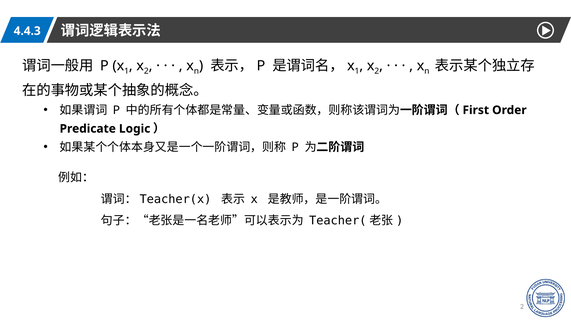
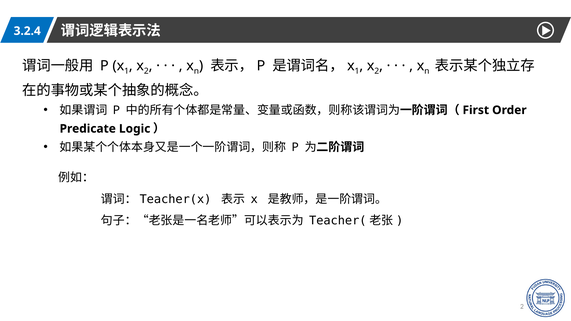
4.4.3: 4.4.3 -> 3.2.4
